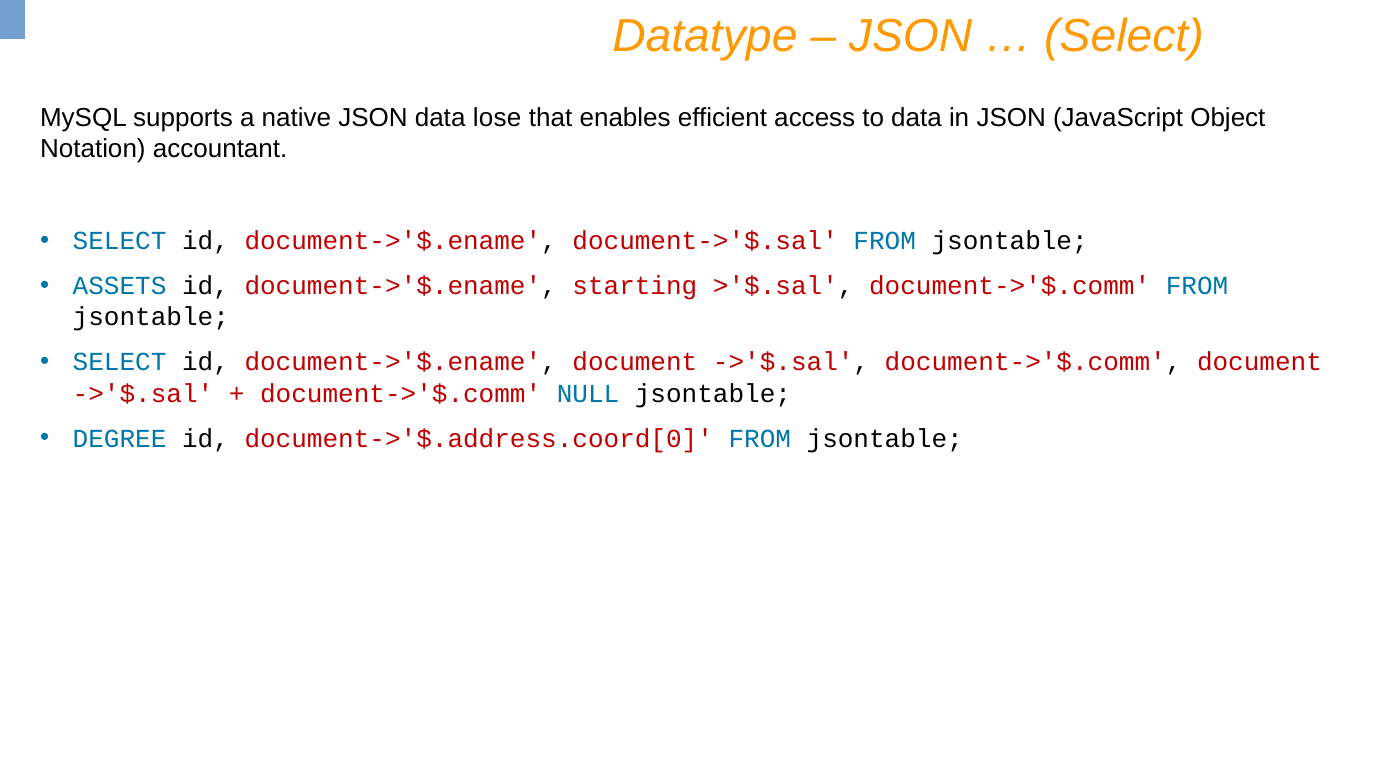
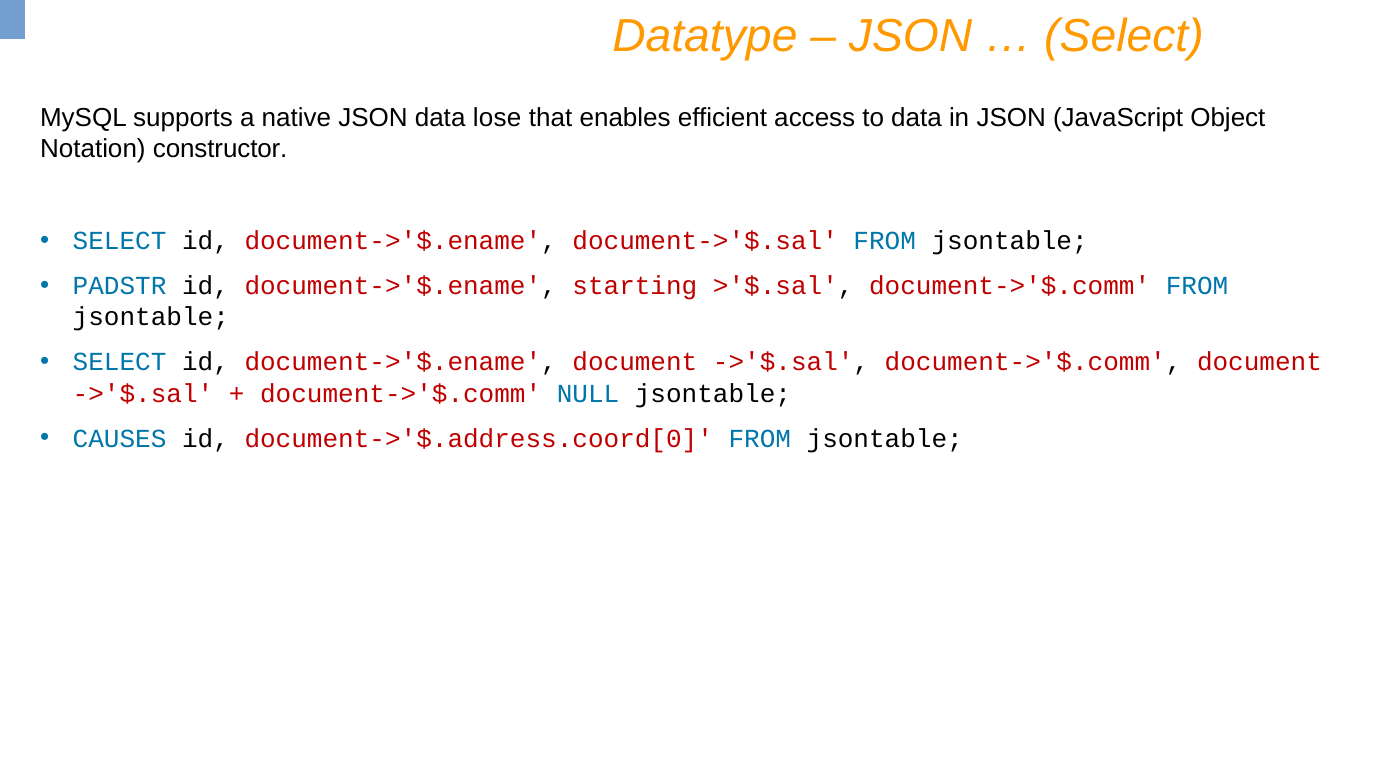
accountant: accountant -> constructor
ASSETS: ASSETS -> PADSTR
DEGREE: DEGREE -> CAUSES
